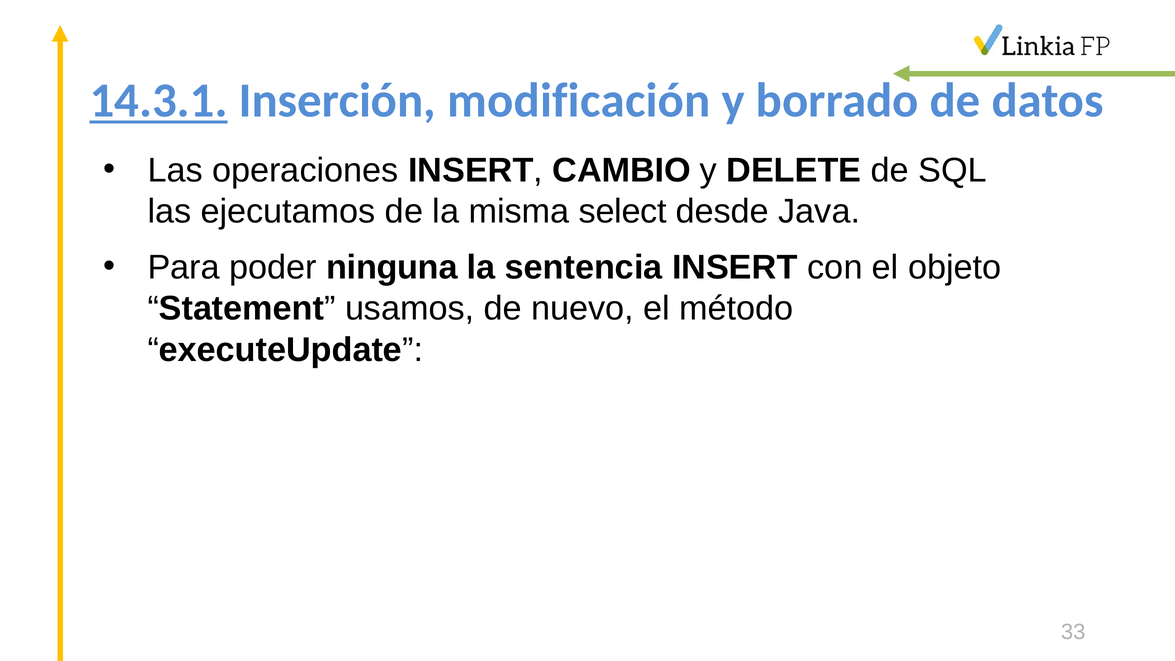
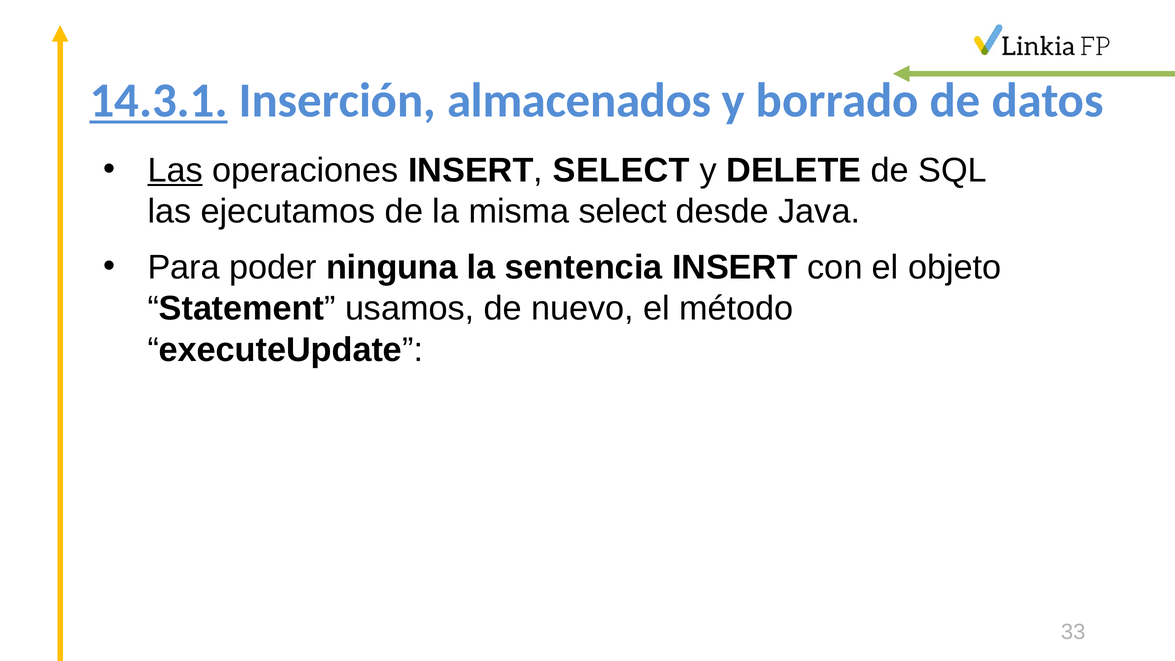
modificación: modificación -> almacenados
Las at (175, 170) underline: none -> present
INSERT CAMBIO: CAMBIO -> SELECT
